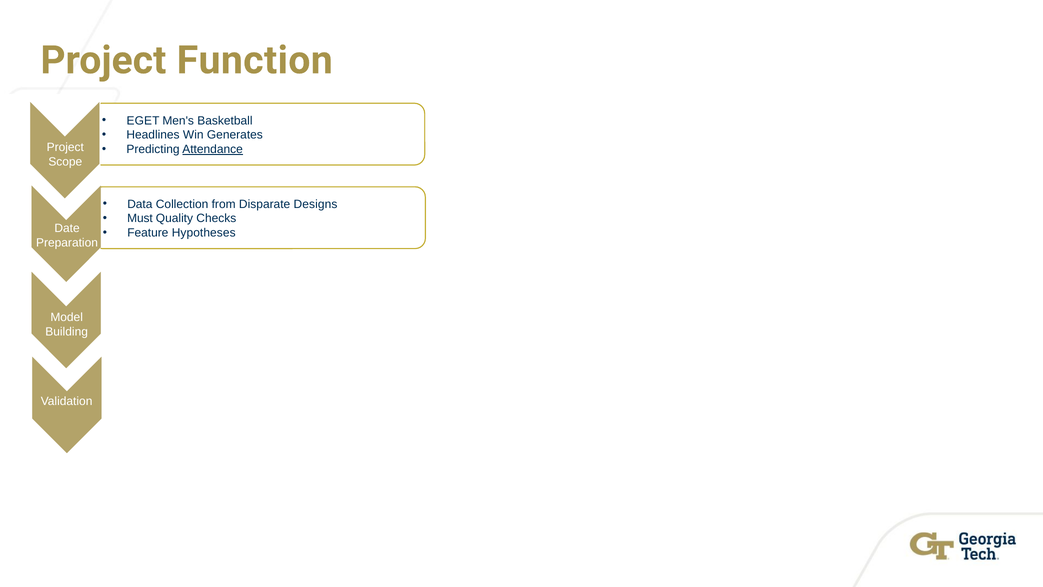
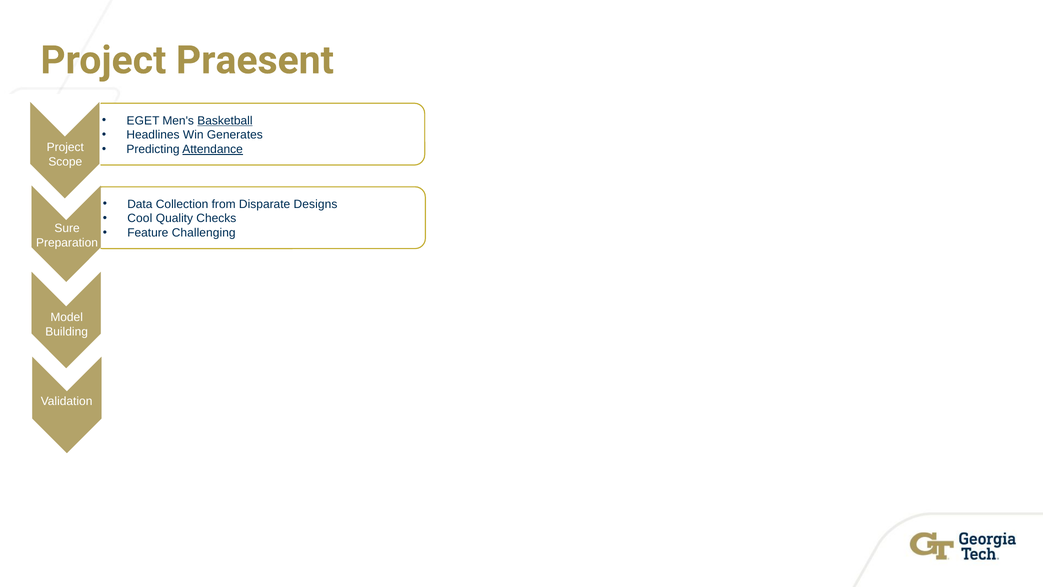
Function: Function -> Praesent
Basketball underline: none -> present
Must: Must -> Cool
Date: Date -> Sure
Hypotheses: Hypotheses -> Challenging
